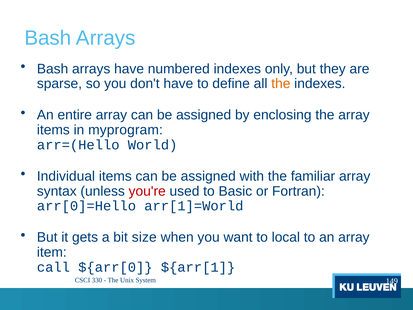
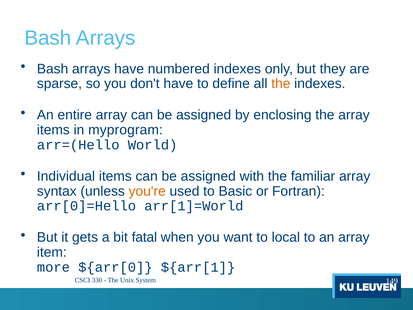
you're colour: red -> orange
size: size -> fatal
call: call -> more
